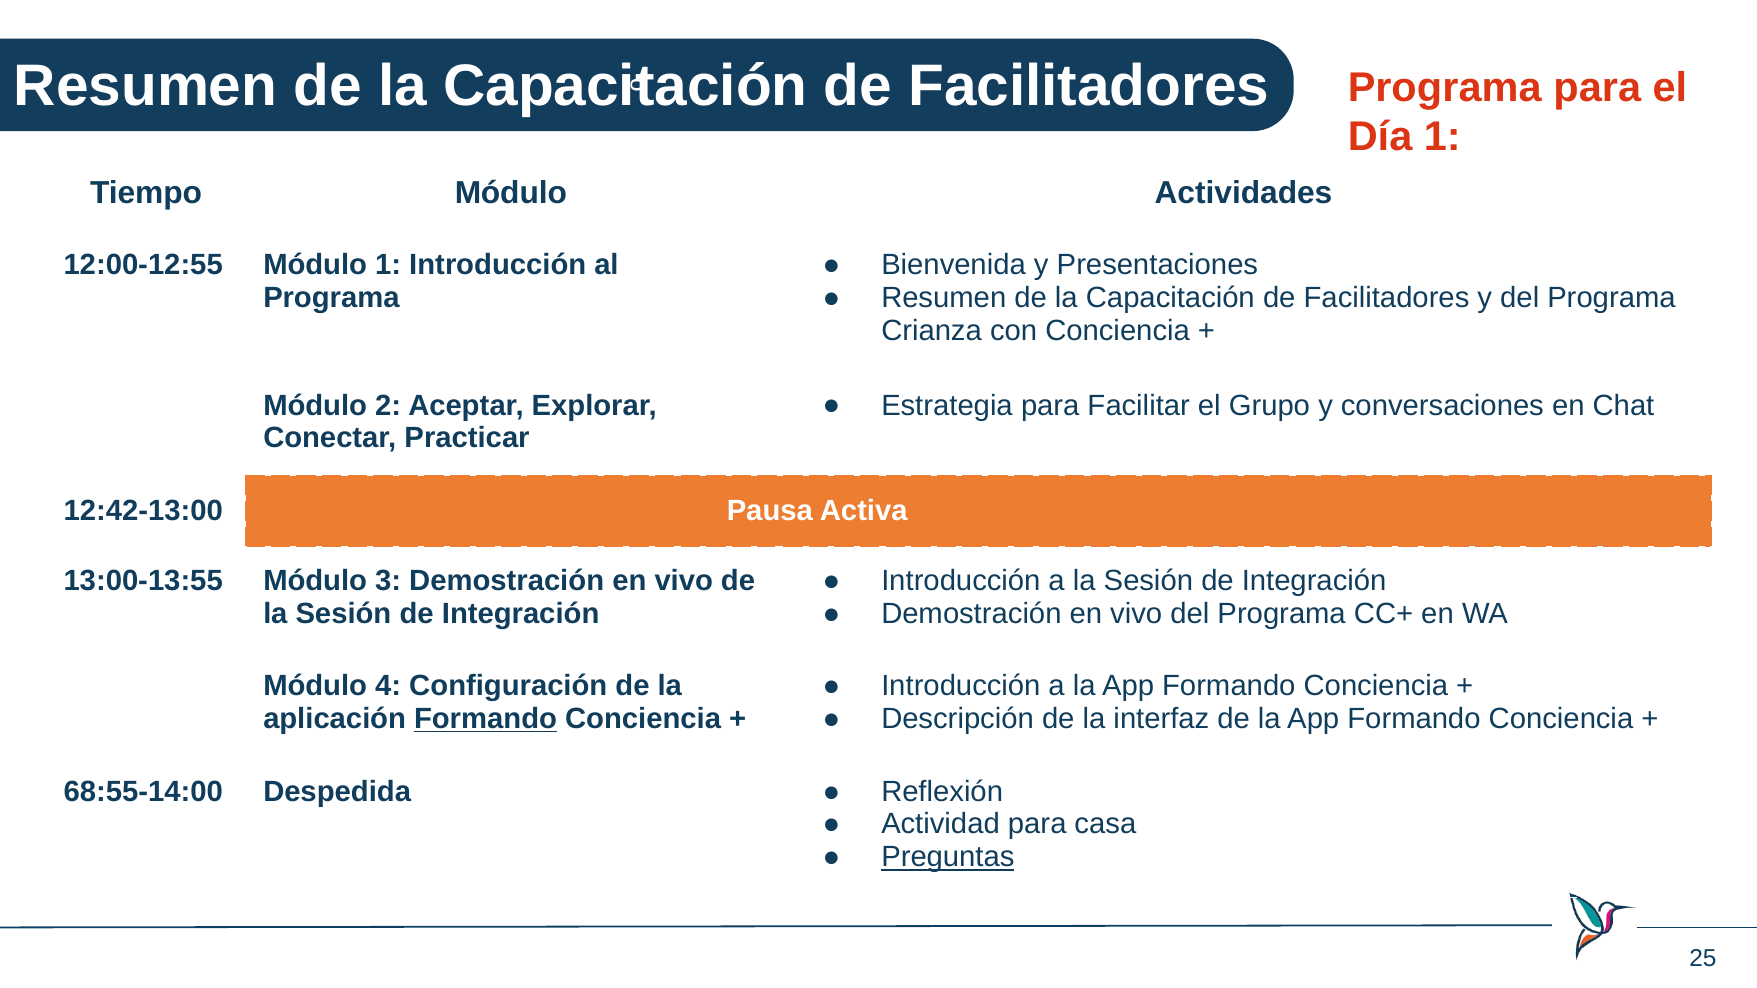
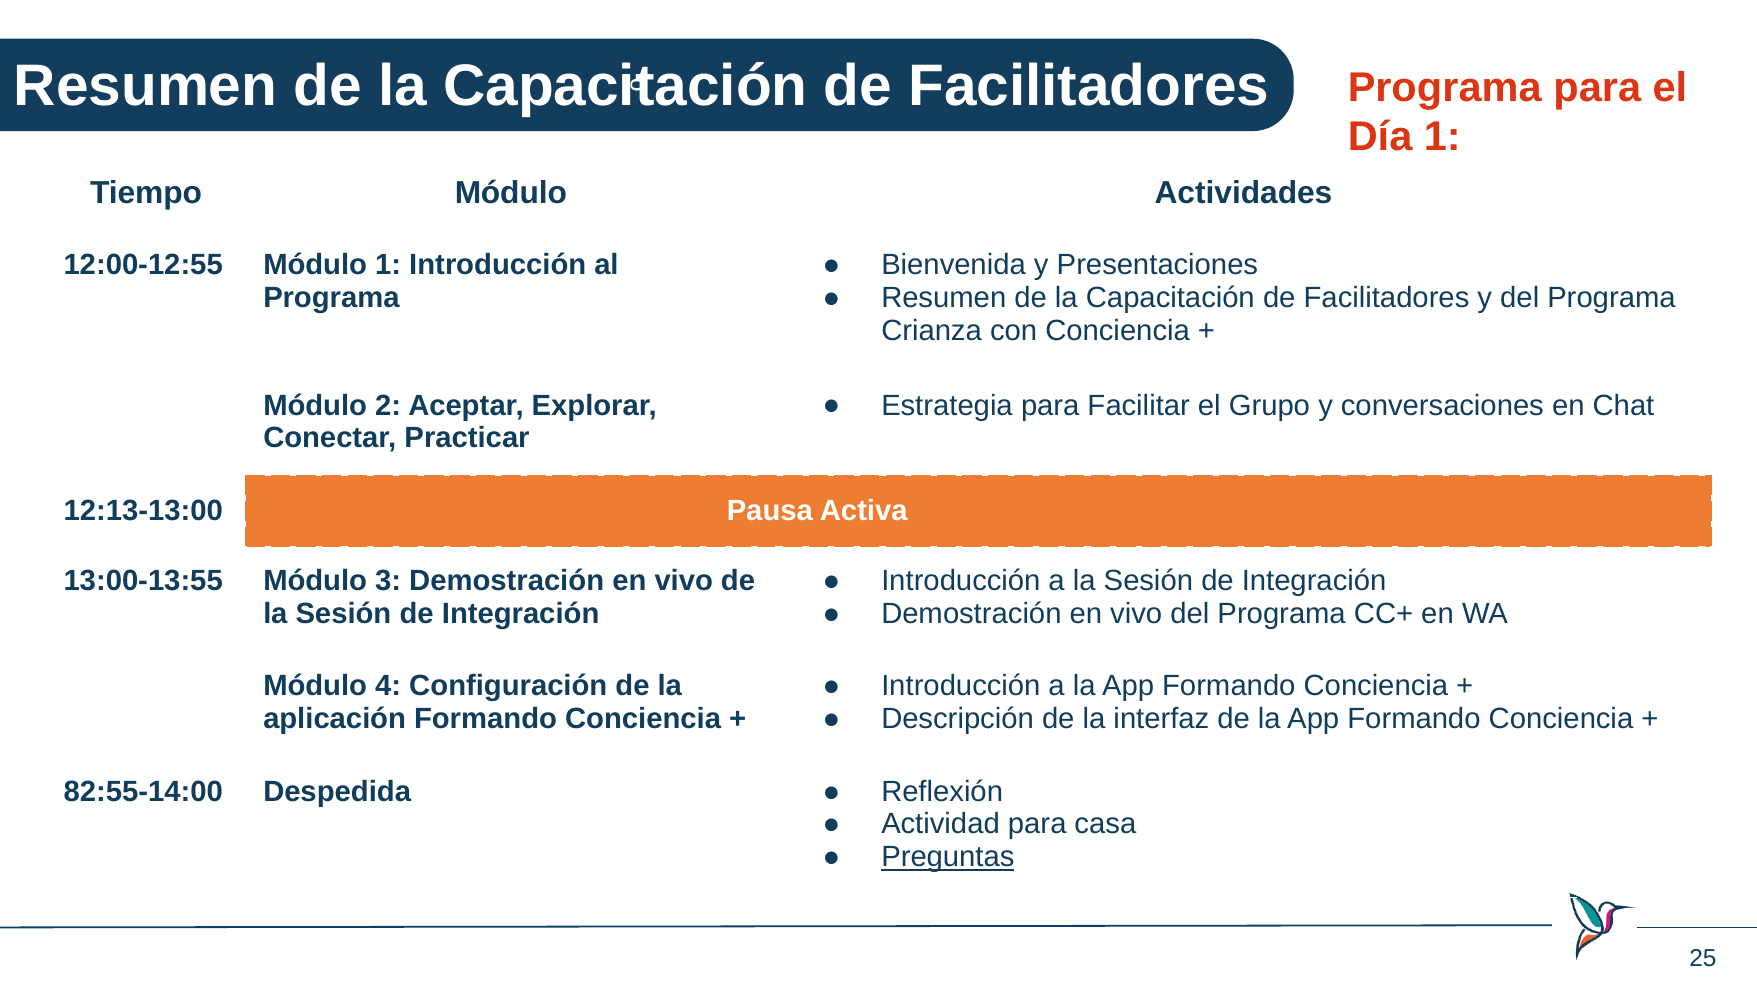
12:42-13:00: 12:42-13:00 -> 12:13-13:00
Formando at (486, 719) underline: present -> none
68:55-14:00: 68:55-14:00 -> 82:55-14:00
